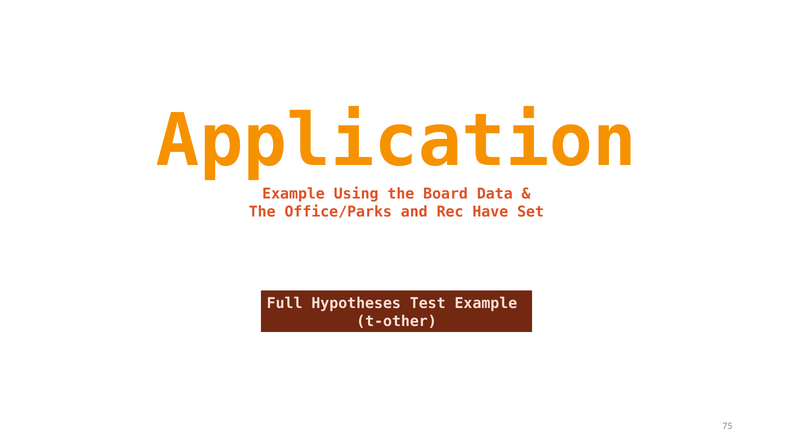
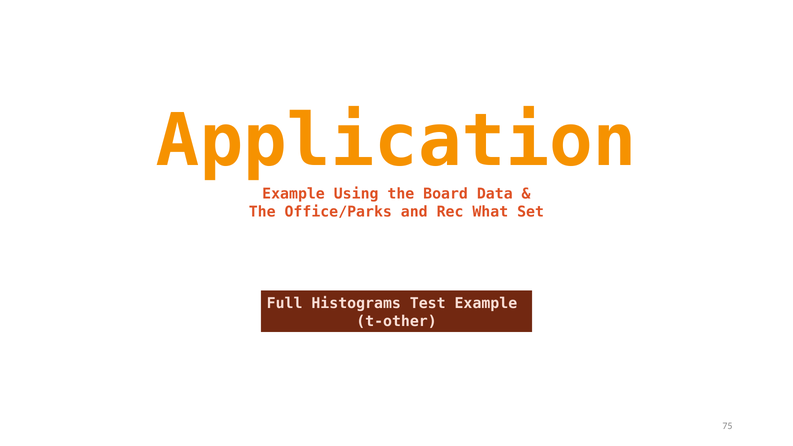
Have: Have -> What
Hypotheses: Hypotheses -> Histograms
